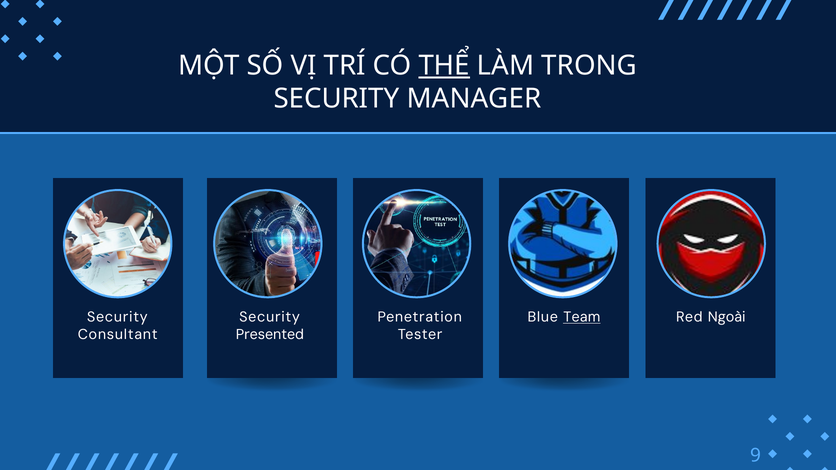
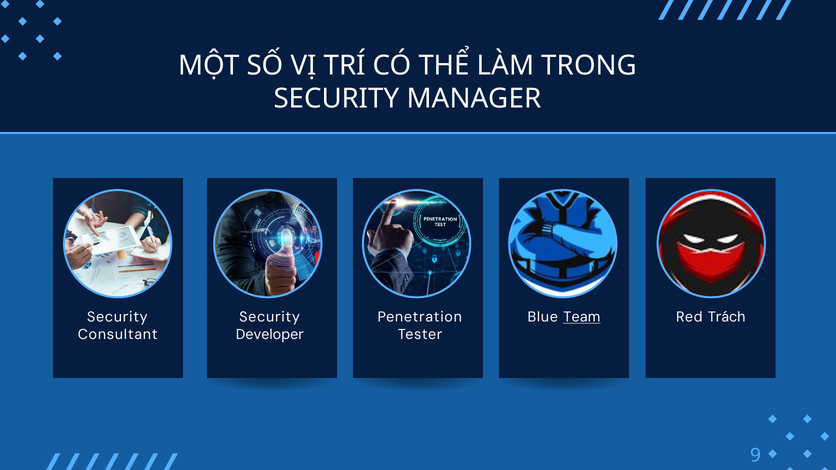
THỂ underline: present -> none
Ngoài: Ngoài -> Trách
Presented: Presented -> Developer
